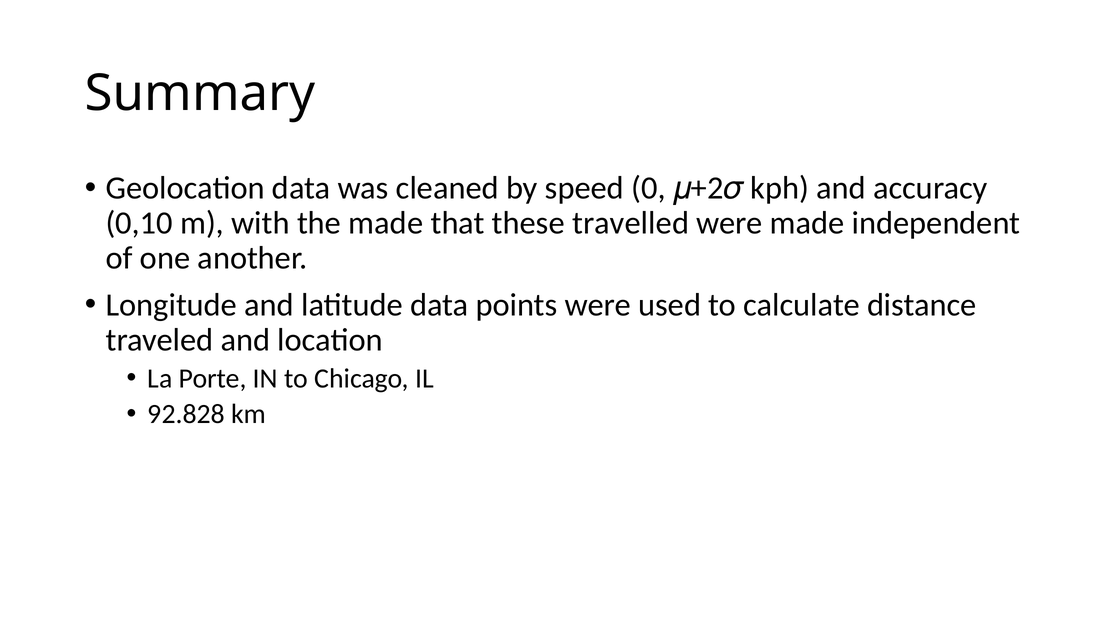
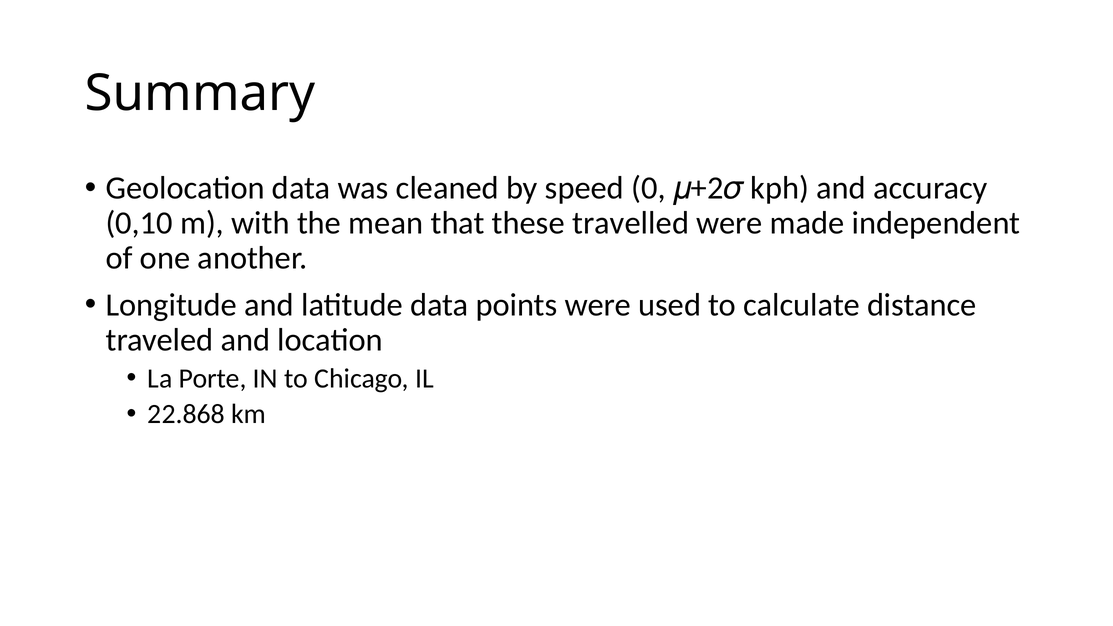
the made: made -> mean
92.828: 92.828 -> 22.868
